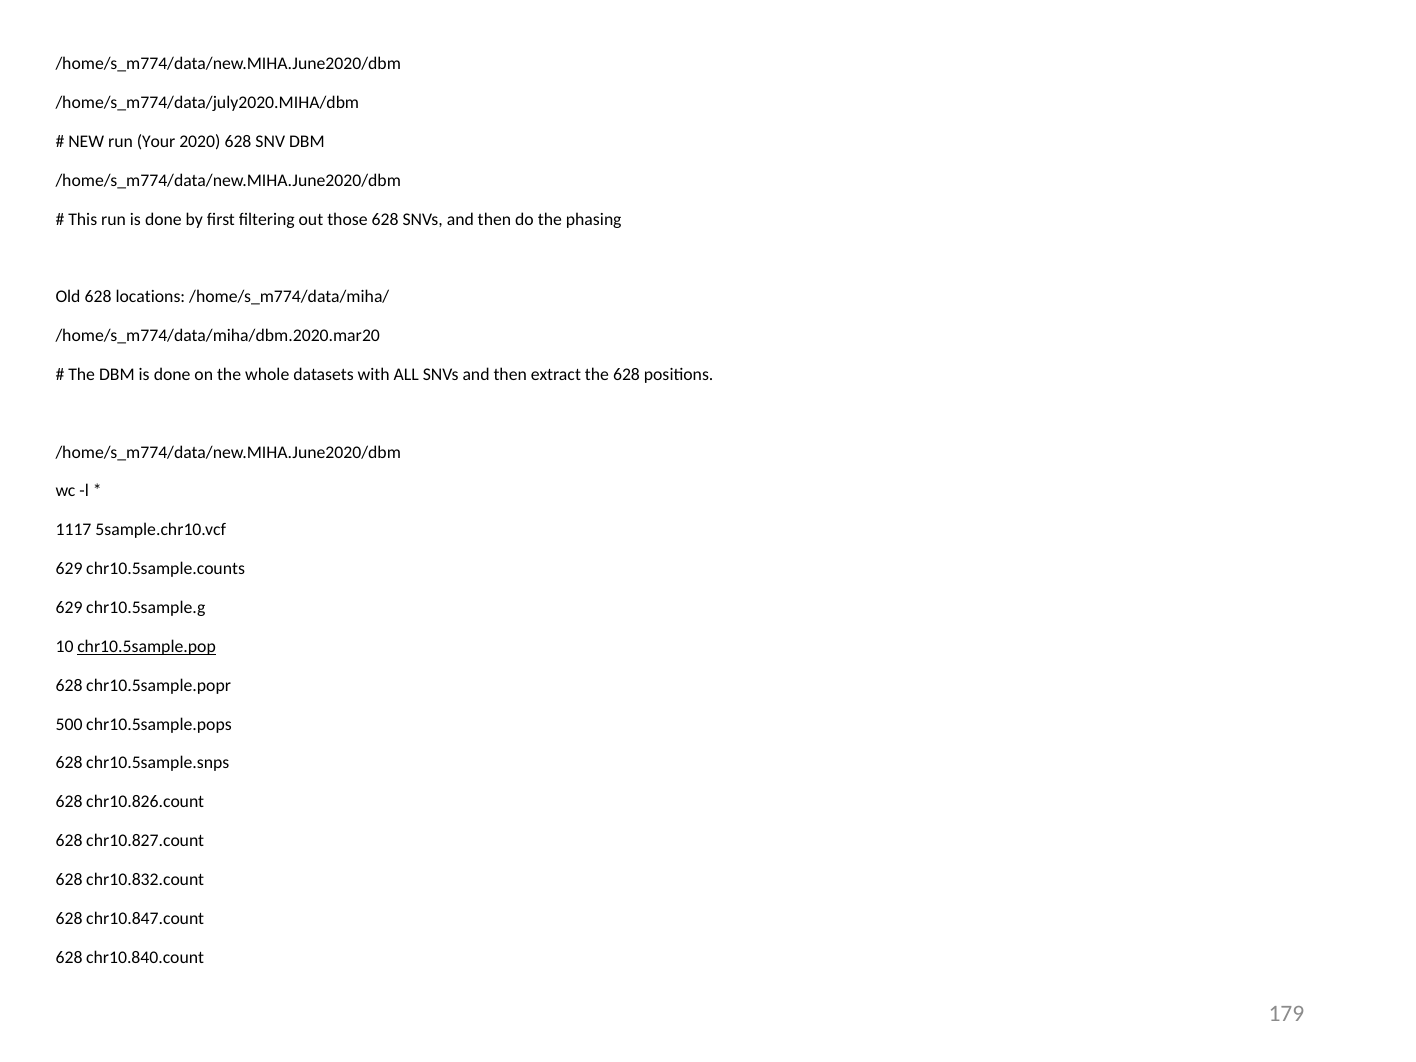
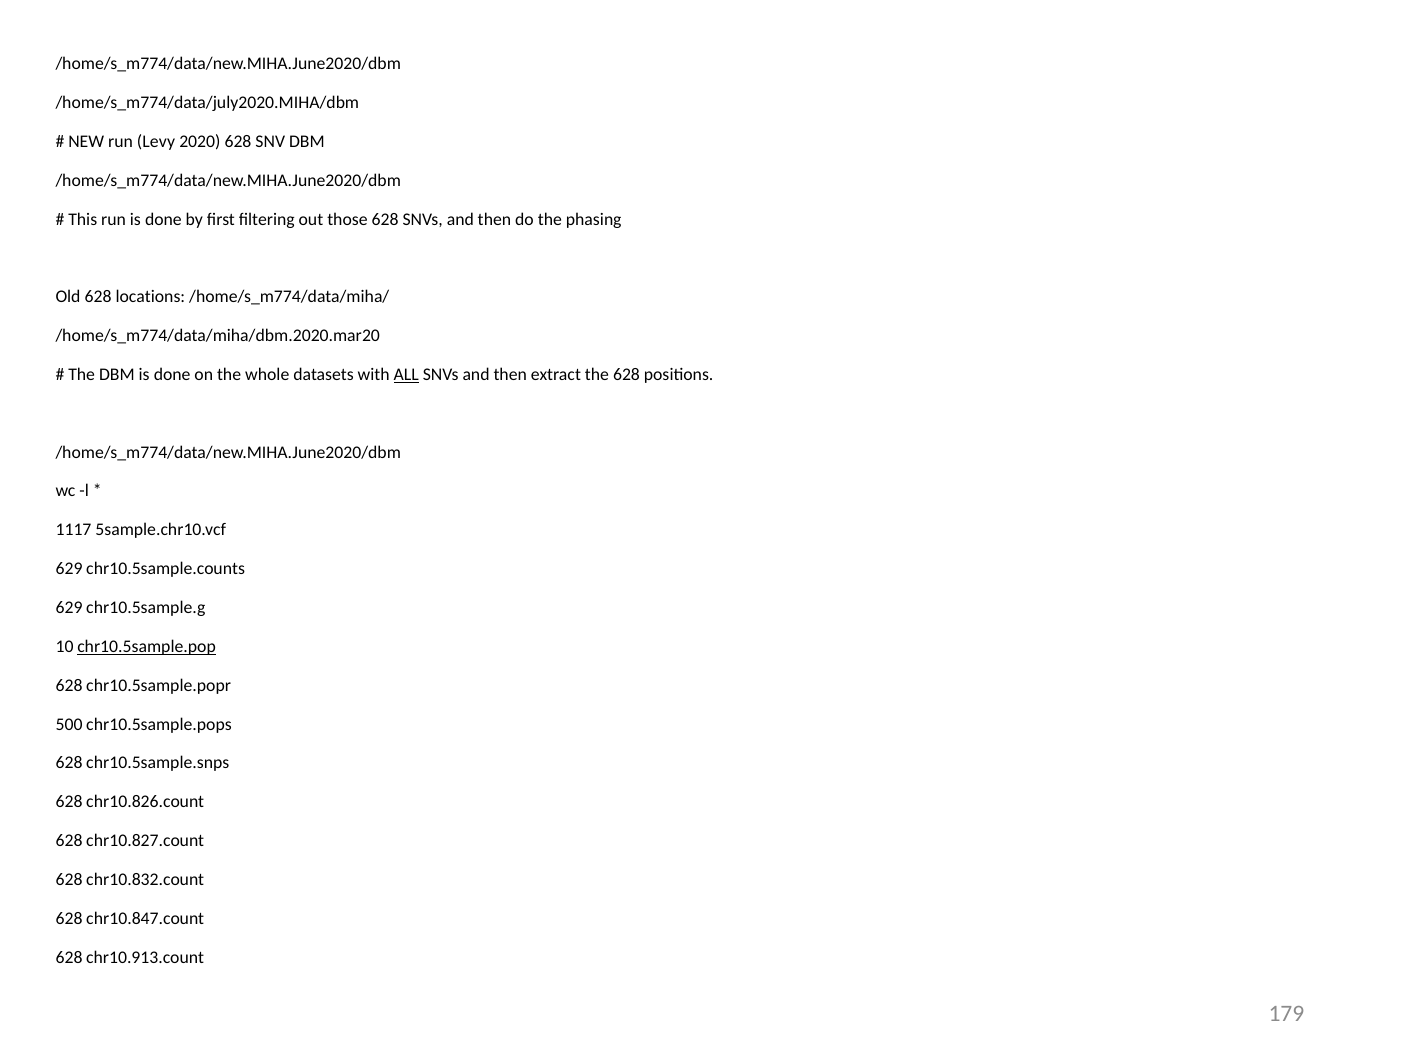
Your: Your -> Levy
ALL underline: none -> present
chr10.840.count: chr10.840.count -> chr10.913.count
